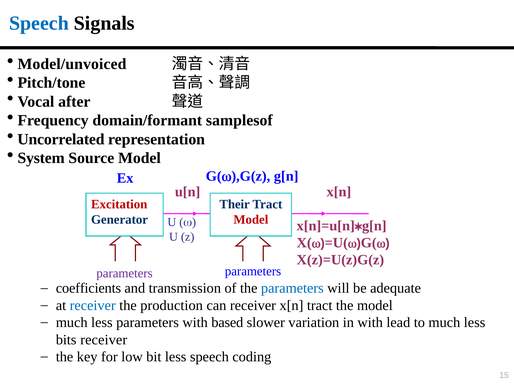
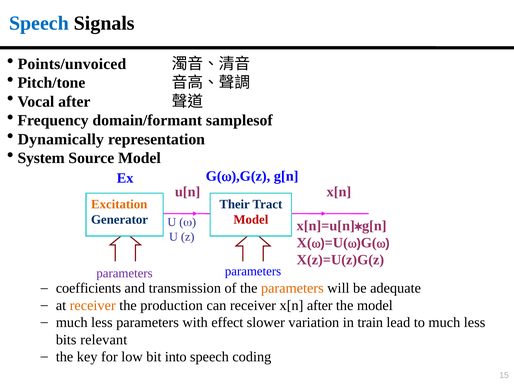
Model/unvoiced: Model/unvoiced -> Points/unvoiced
Uncorrelated: Uncorrelated -> Dynamically
Excitation colour: red -> orange
parameters at (292, 289) colour: blue -> orange
receiver at (93, 306) colour: blue -> orange
x[n tract: tract -> after
based: based -> effect
in with: with -> train
bits receiver: receiver -> relevant
bit less: less -> into
